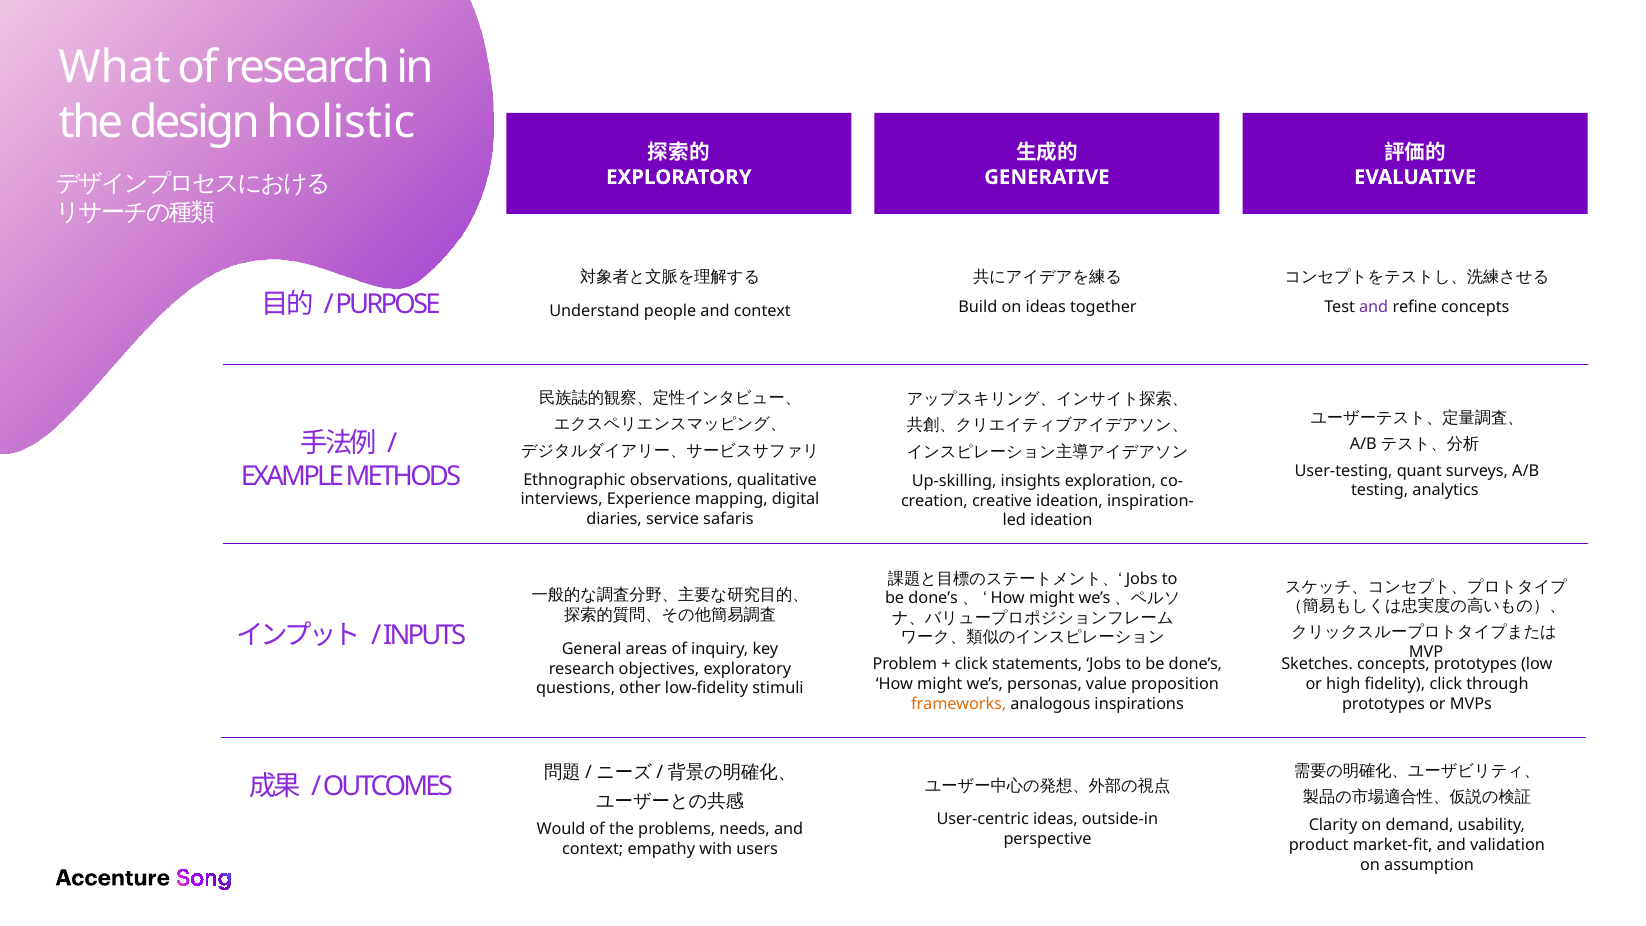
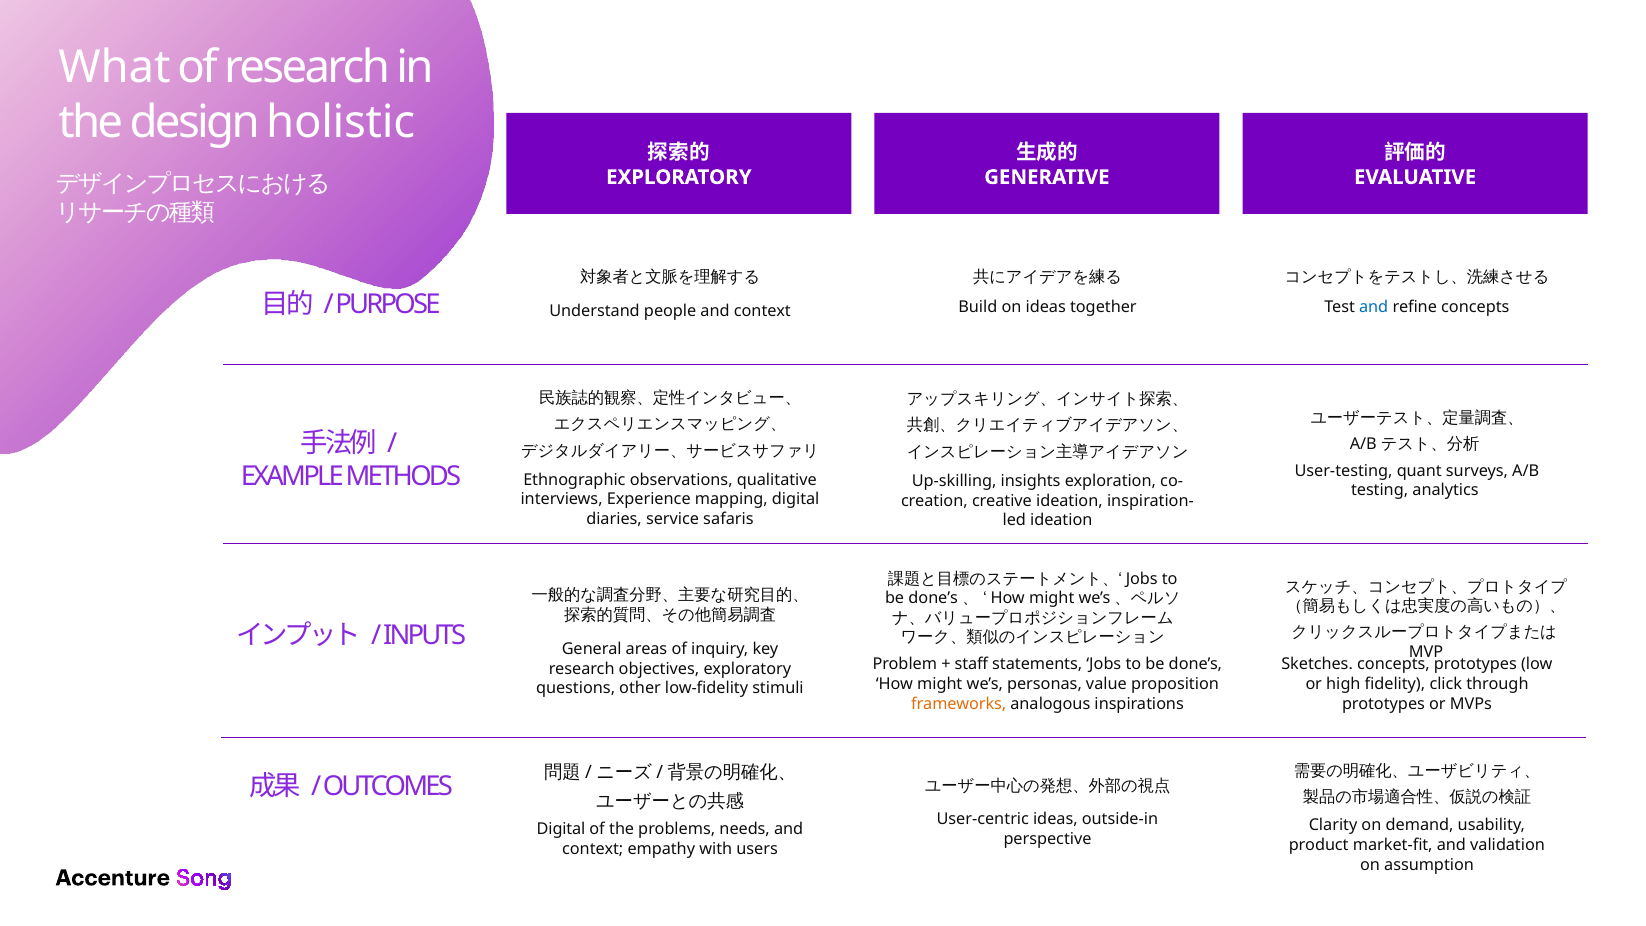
and at (1374, 307) colour: purple -> blue
click at (971, 665): click -> staff
Would at (561, 829): Would -> Digital
